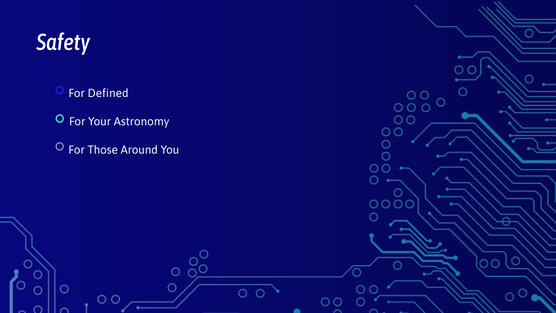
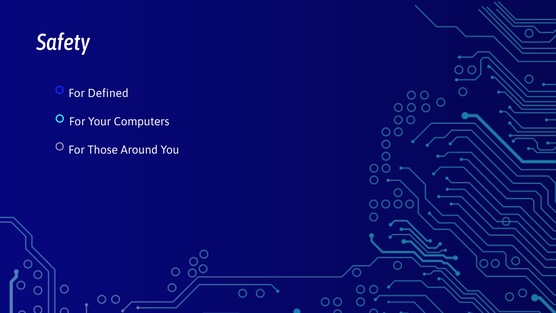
Astronomy: Astronomy -> Computers
